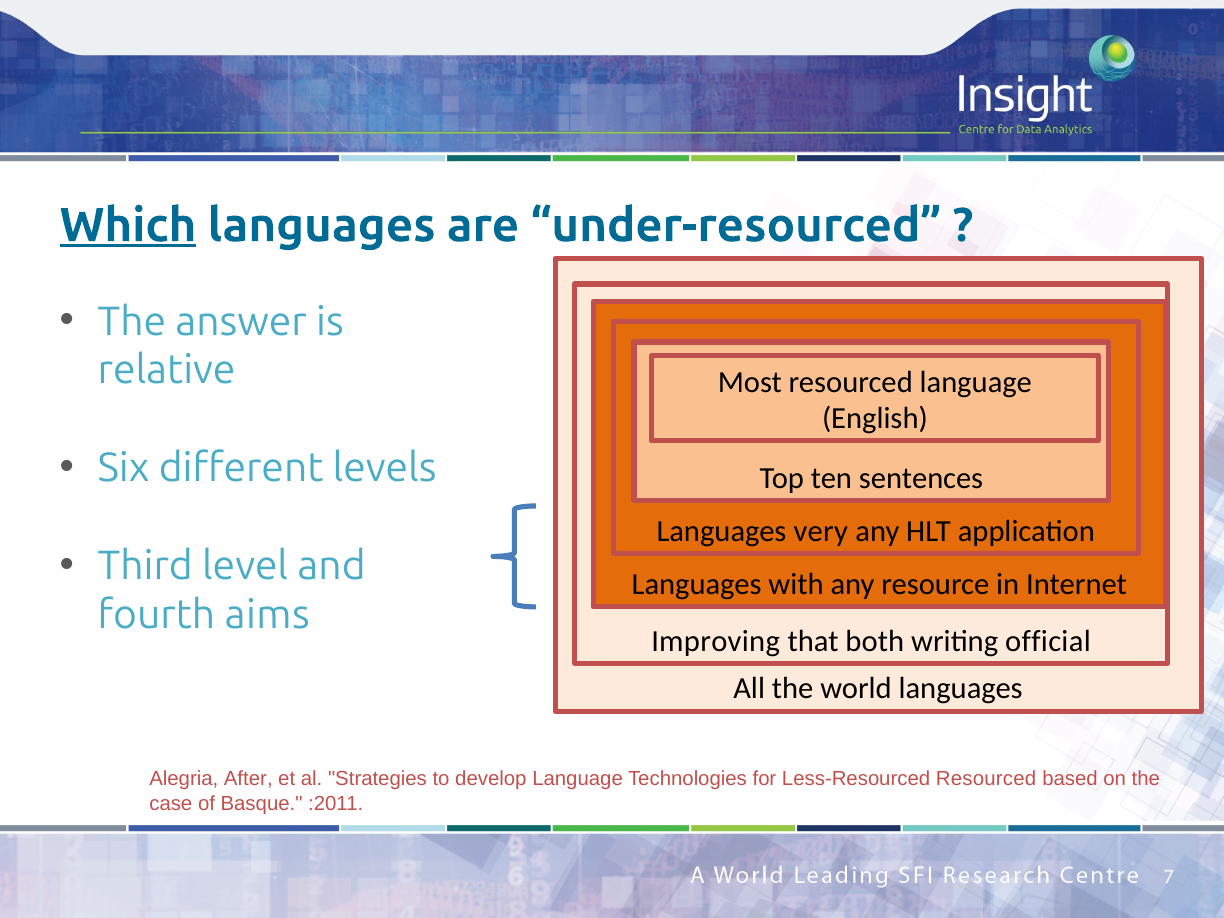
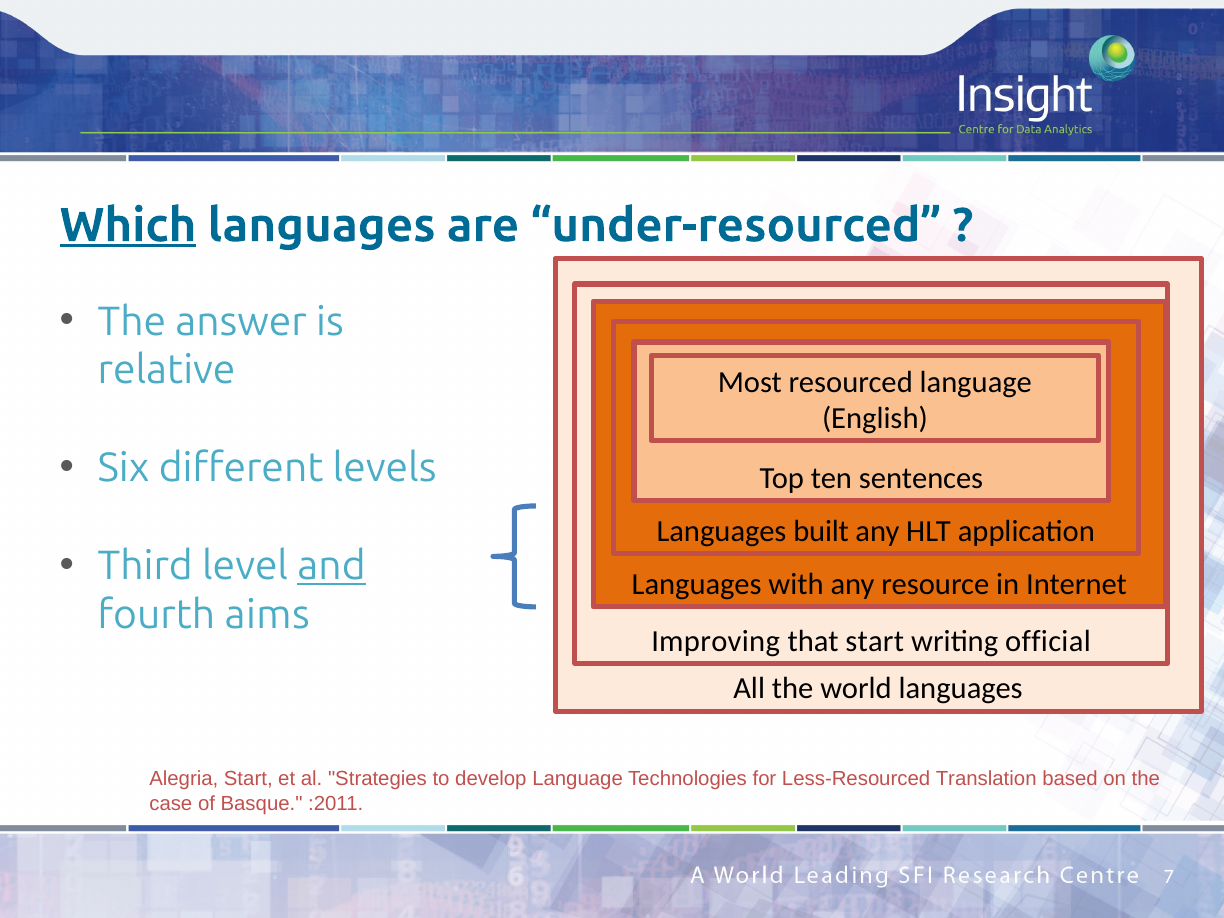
very: very -> built
and underline: none -> present
that both: both -> start
Alegria After: After -> Start
Less-Resourced Resourced: Resourced -> Translation
